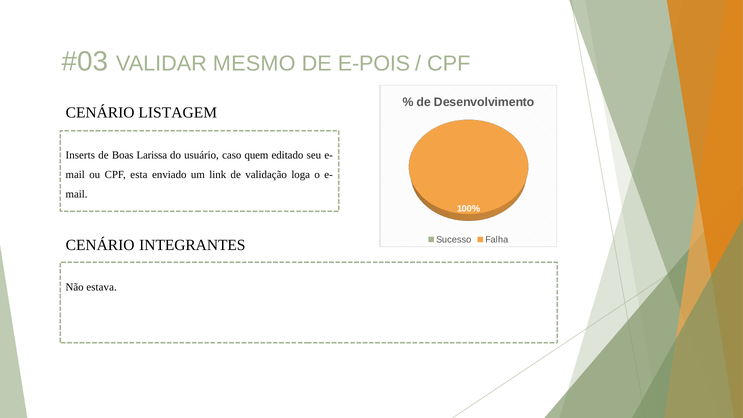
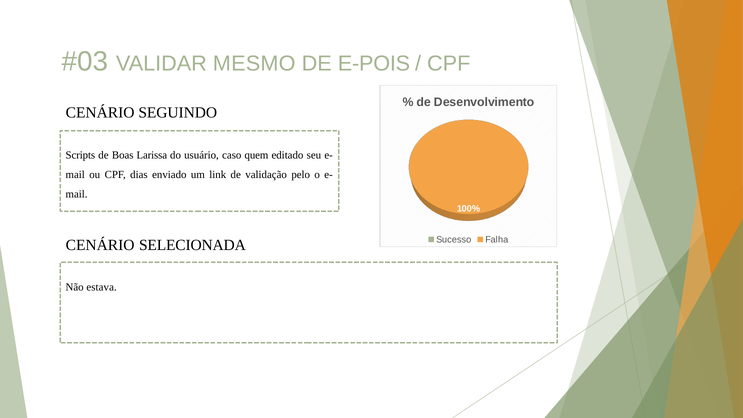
LISTAGEM: LISTAGEM -> SEGUINDO
Inserts: Inserts -> Scripts
esta: esta -> dias
loga: loga -> pelo
INTEGRANTES: INTEGRANTES -> SELECIONADA
